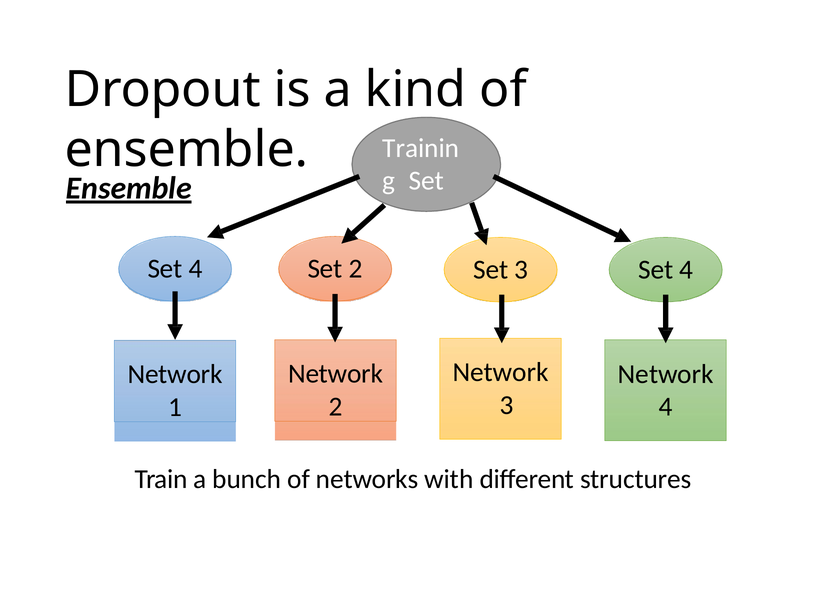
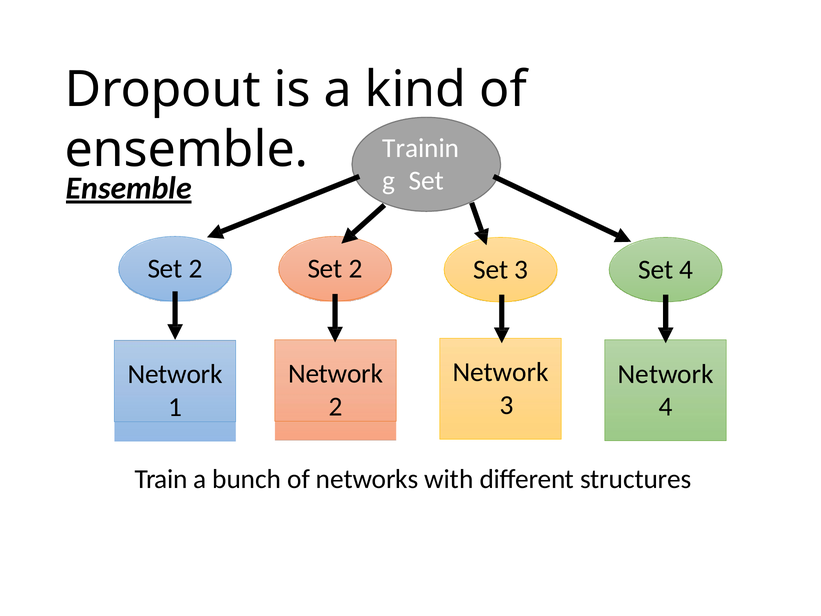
4 at (196, 269): 4 -> 2
